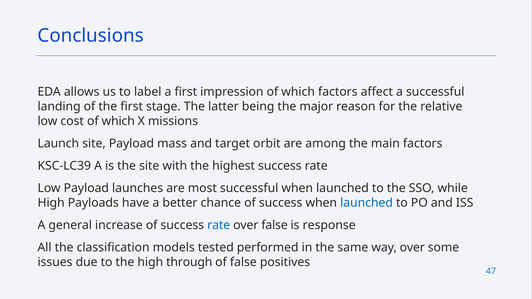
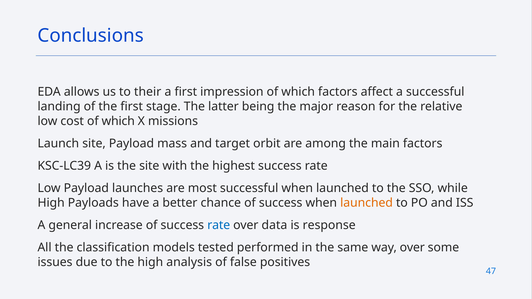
label: label -> their
launched at (367, 203) colour: blue -> orange
over false: false -> data
through: through -> analysis
